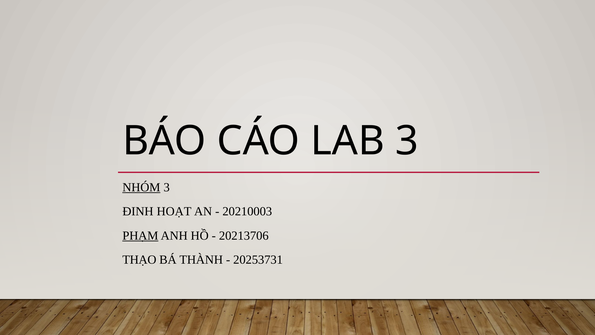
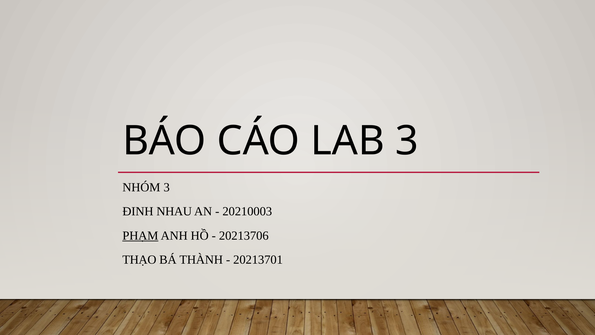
NHÓM underline: present -> none
HOẠT: HOẠT -> NHAU
20253731: 20253731 -> 20213701
